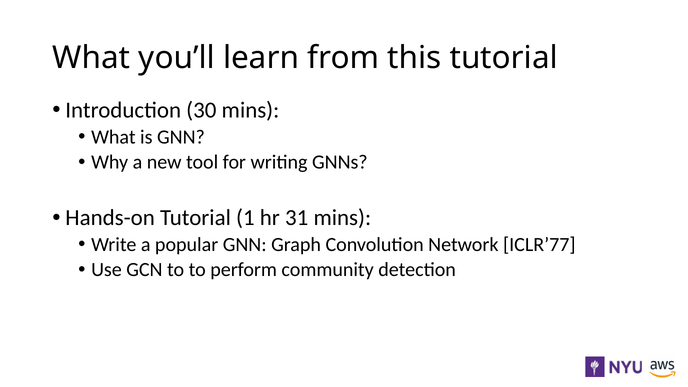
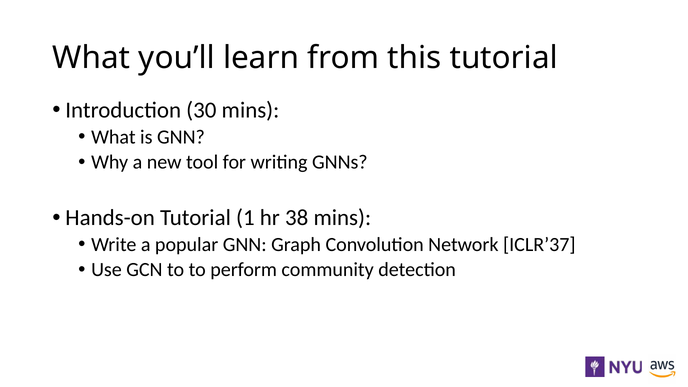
31: 31 -> 38
ICLR’77: ICLR’77 -> ICLR’37
